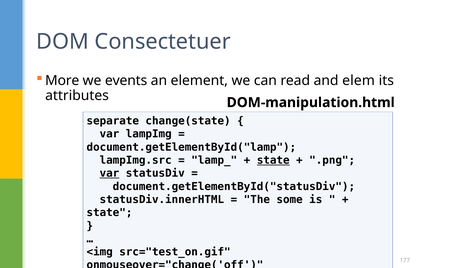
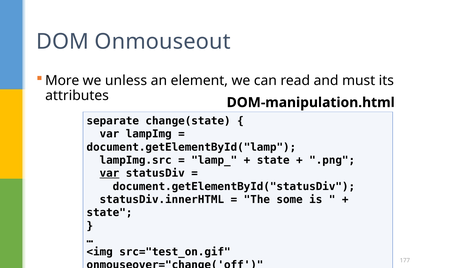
Consectetuer: Consectetuer -> Onmouseout
events: events -> unless
elem: elem -> must
state at (273, 160) underline: present -> none
